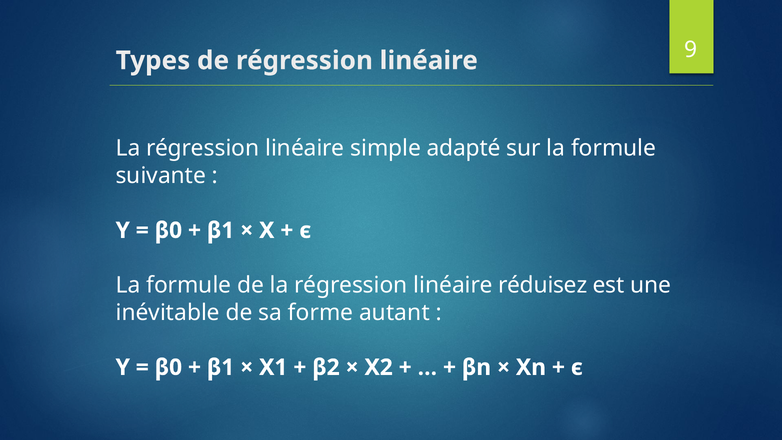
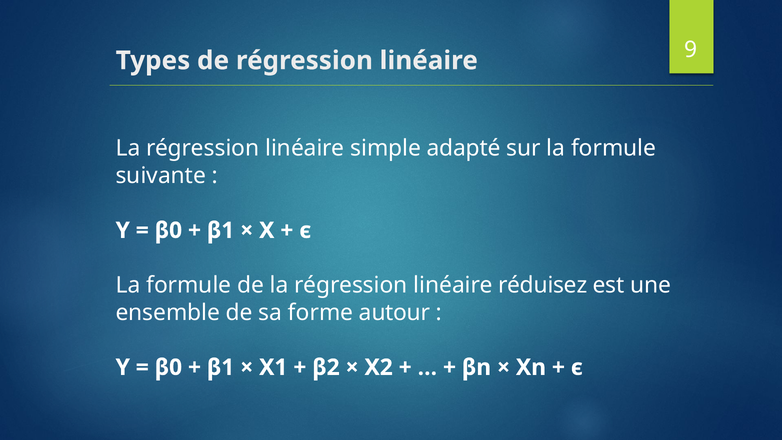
inévitable: inévitable -> ensemble
autant: autant -> autour
